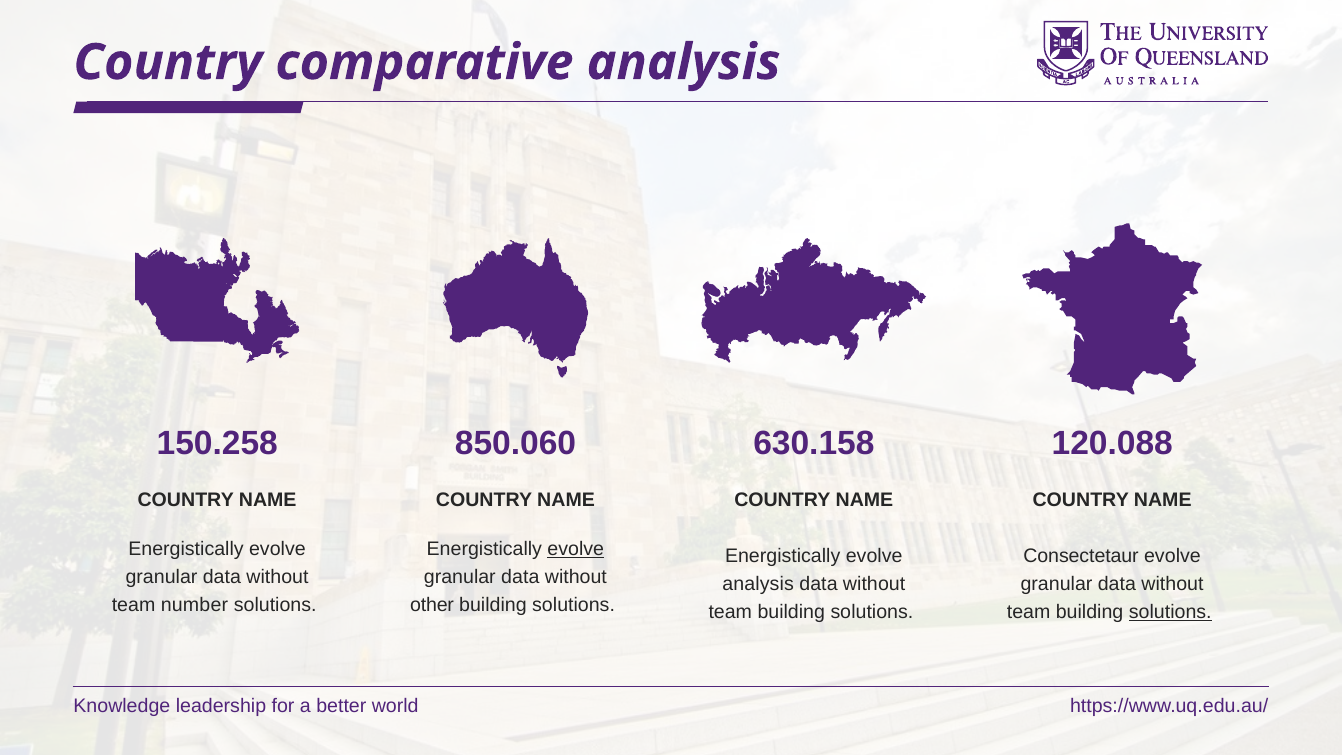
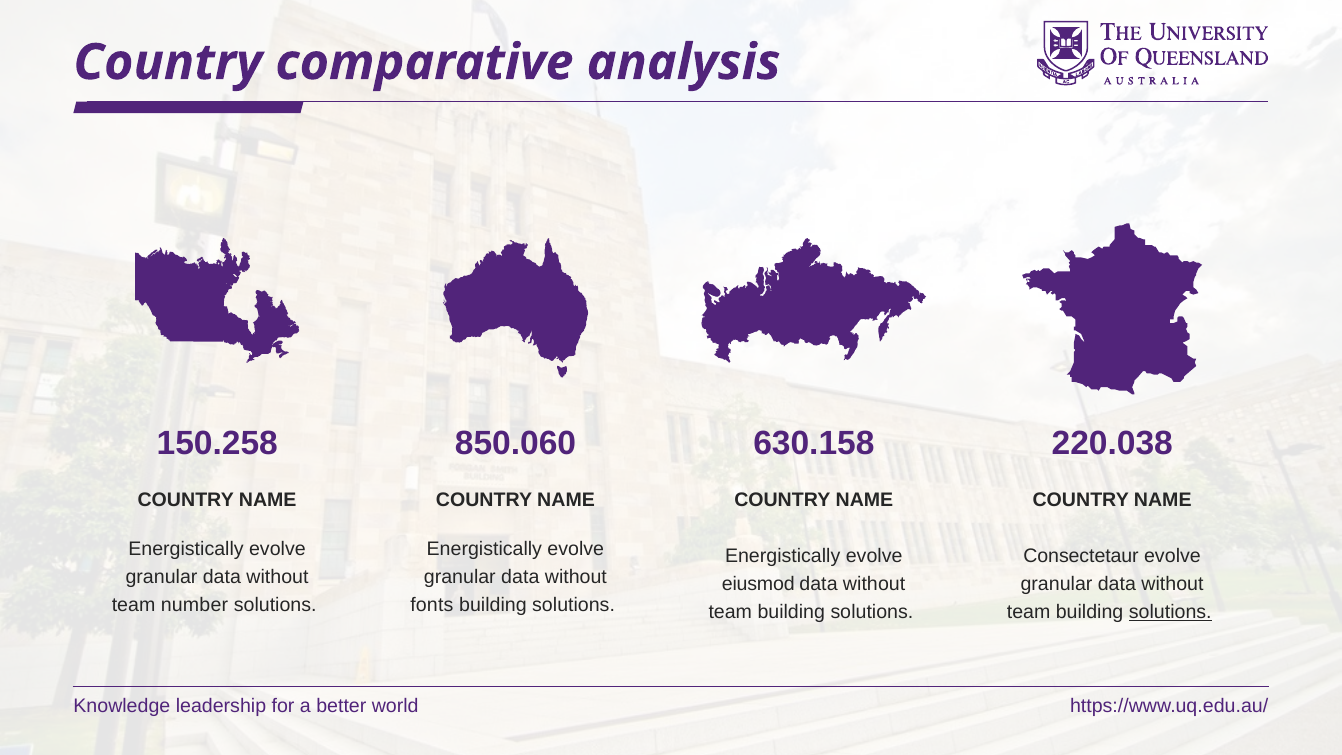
120.088: 120.088 -> 220.038
evolve at (576, 549) underline: present -> none
analysis at (758, 584): analysis -> eiusmod
other: other -> fonts
